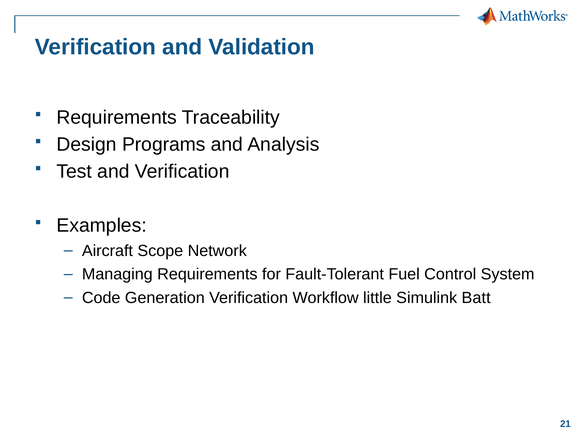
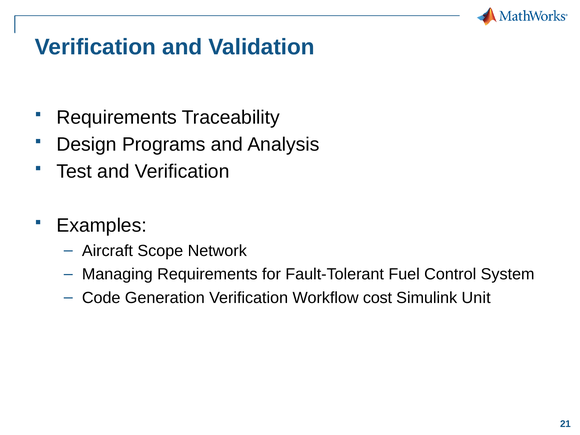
little: little -> cost
Batt: Batt -> Unit
